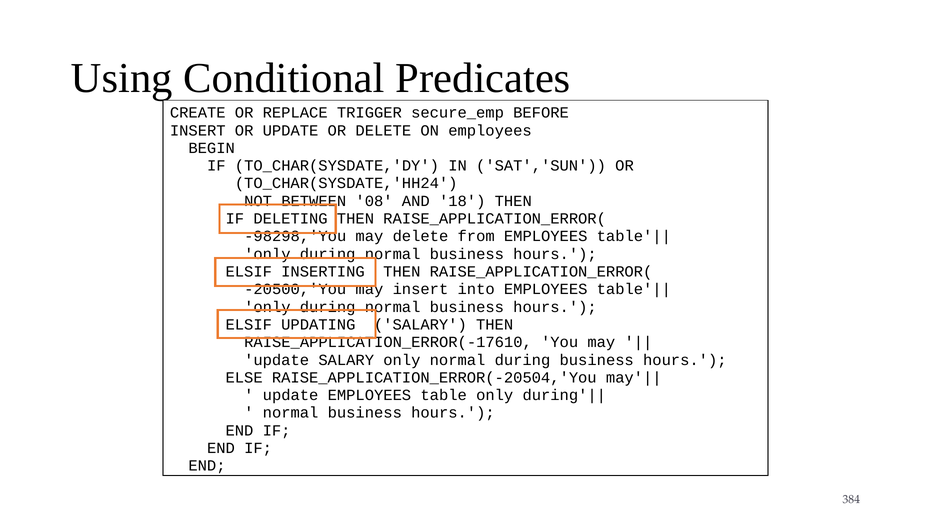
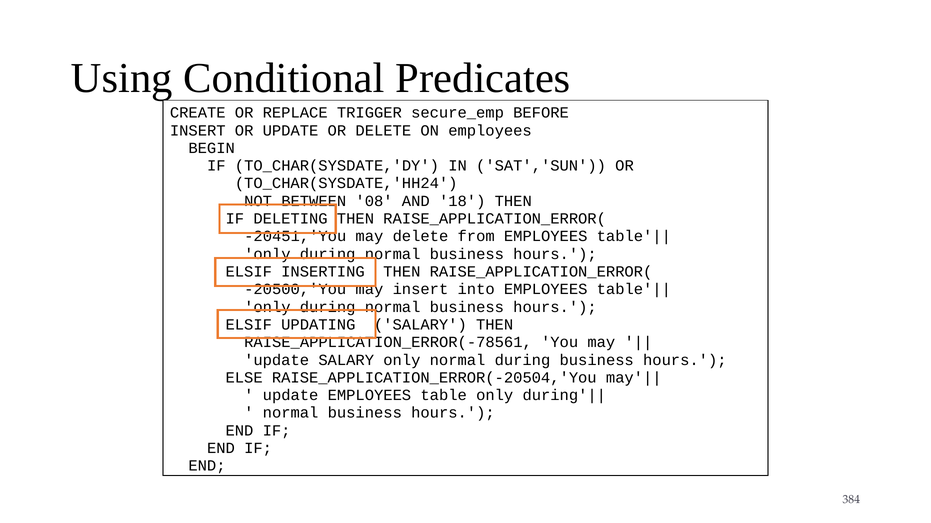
-98298,'You: -98298,'You -> -20451,'You
RAISE_APPLICATION_ERROR(-17610: RAISE_APPLICATION_ERROR(-17610 -> RAISE_APPLICATION_ERROR(-78561
